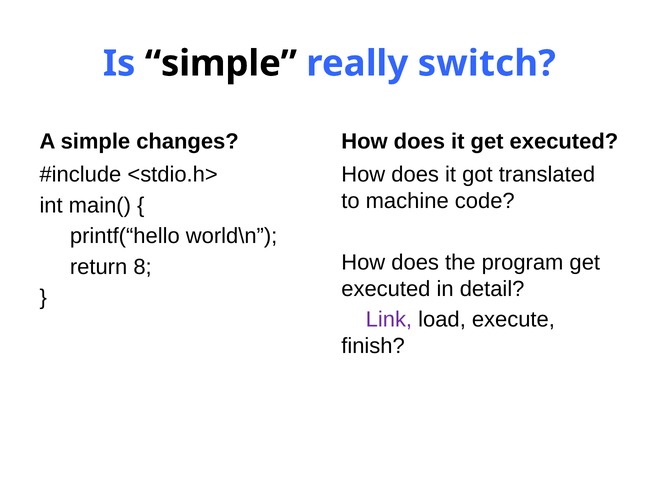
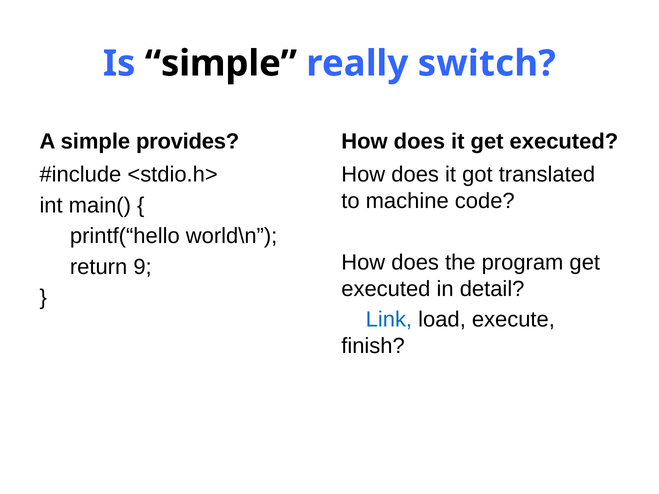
changes: changes -> provides
8: 8 -> 9
Link colour: purple -> blue
